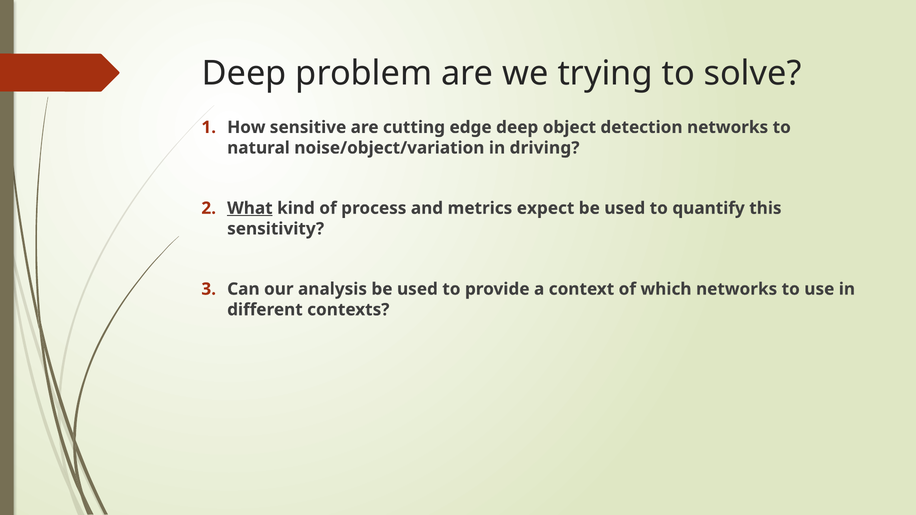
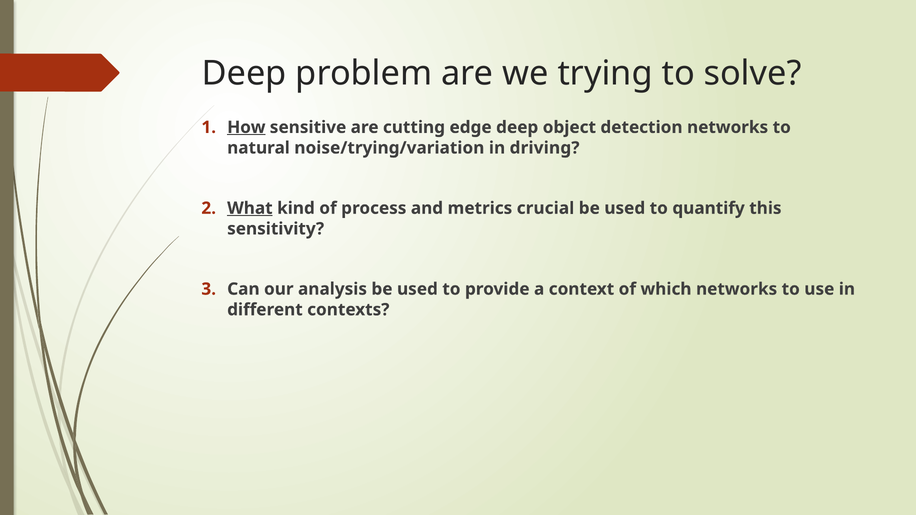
How underline: none -> present
noise/object/variation: noise/object/variation -> noise/trying/variation
expect: expect -> crucial
